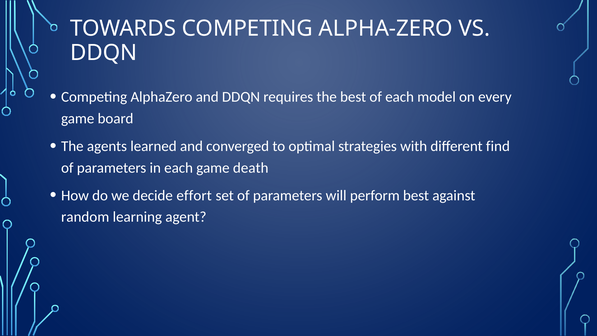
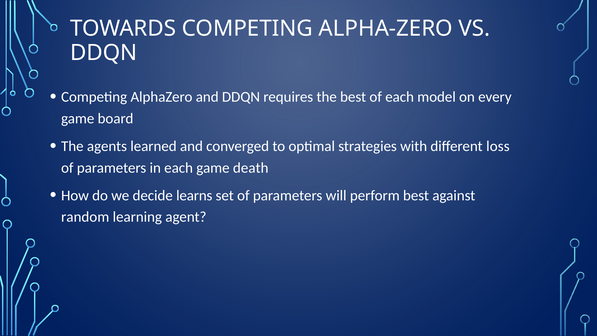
find: find -> loss
effort: effort -> learns
